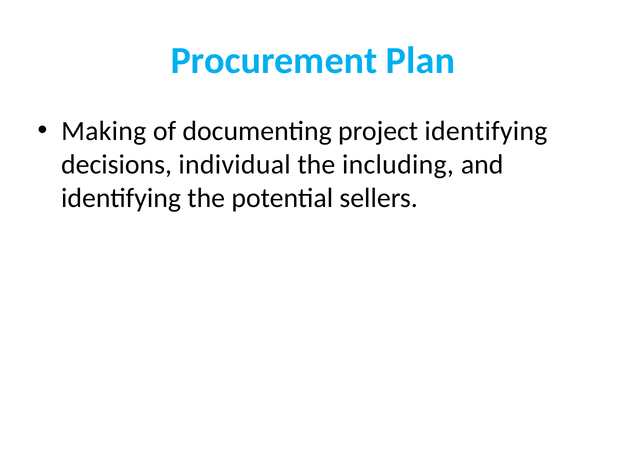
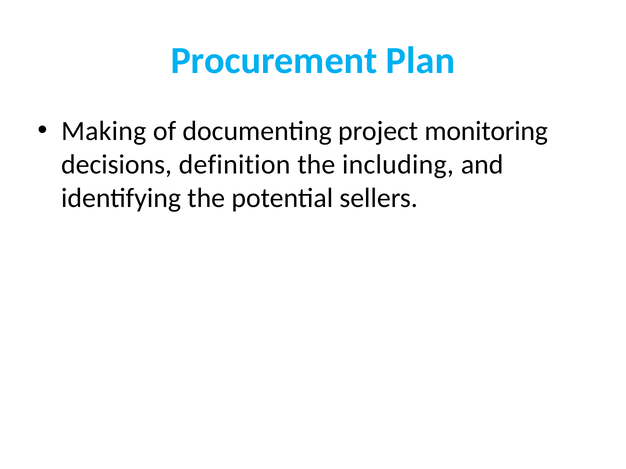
project identifying: identifying -> monitoring
individual: individual -> definition
